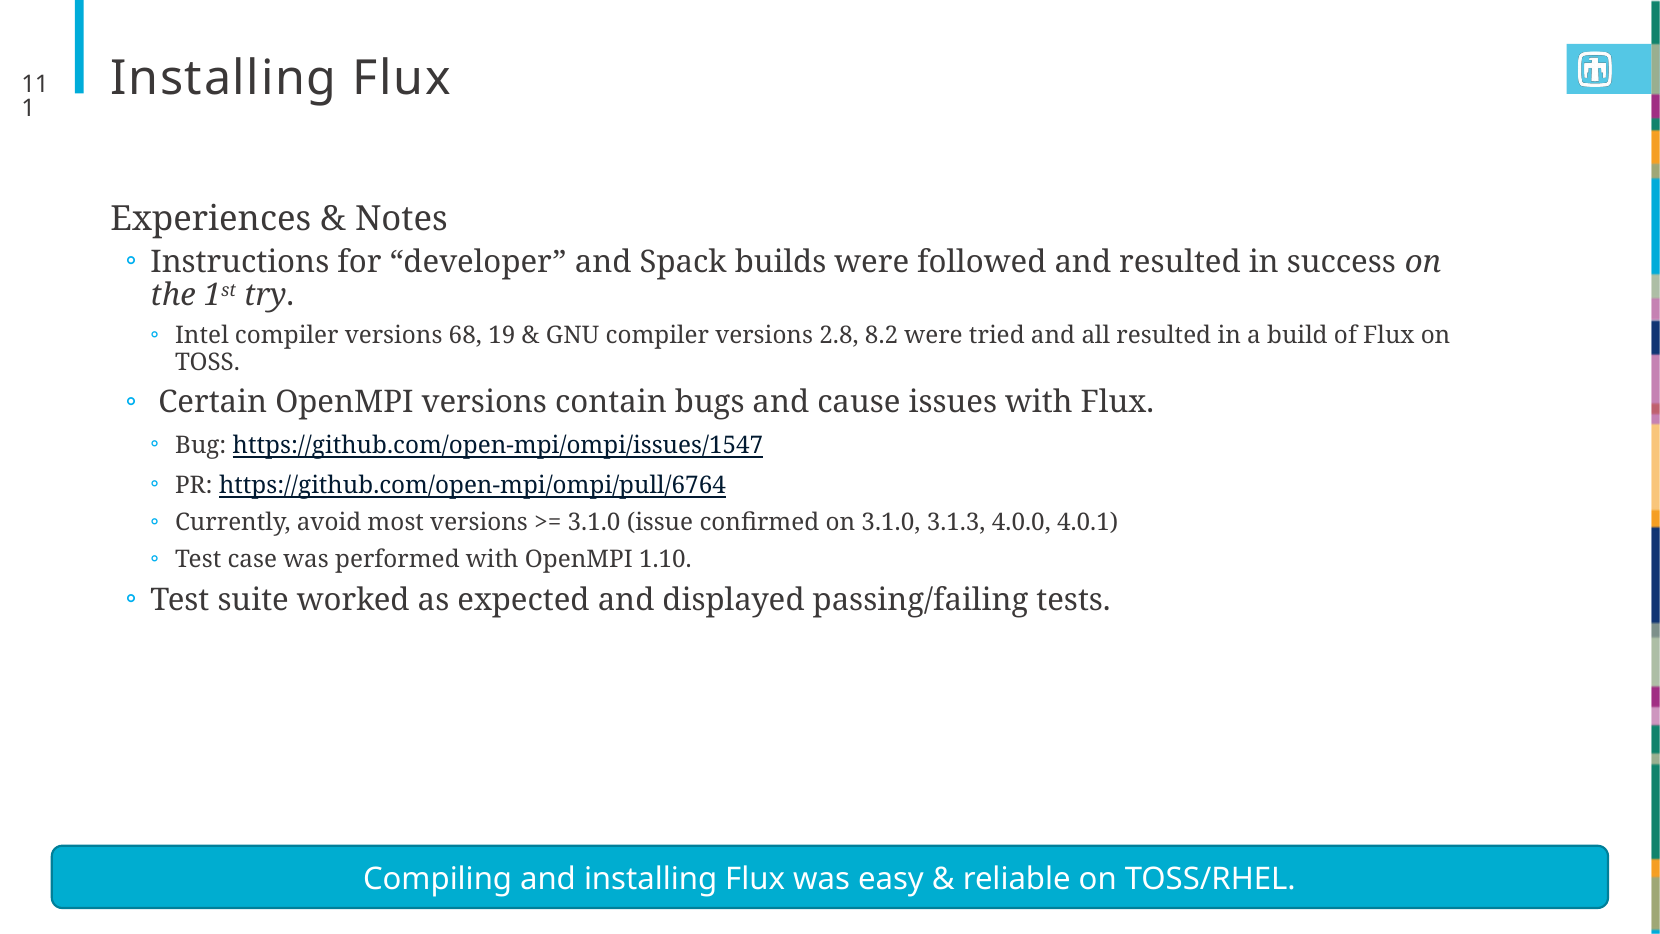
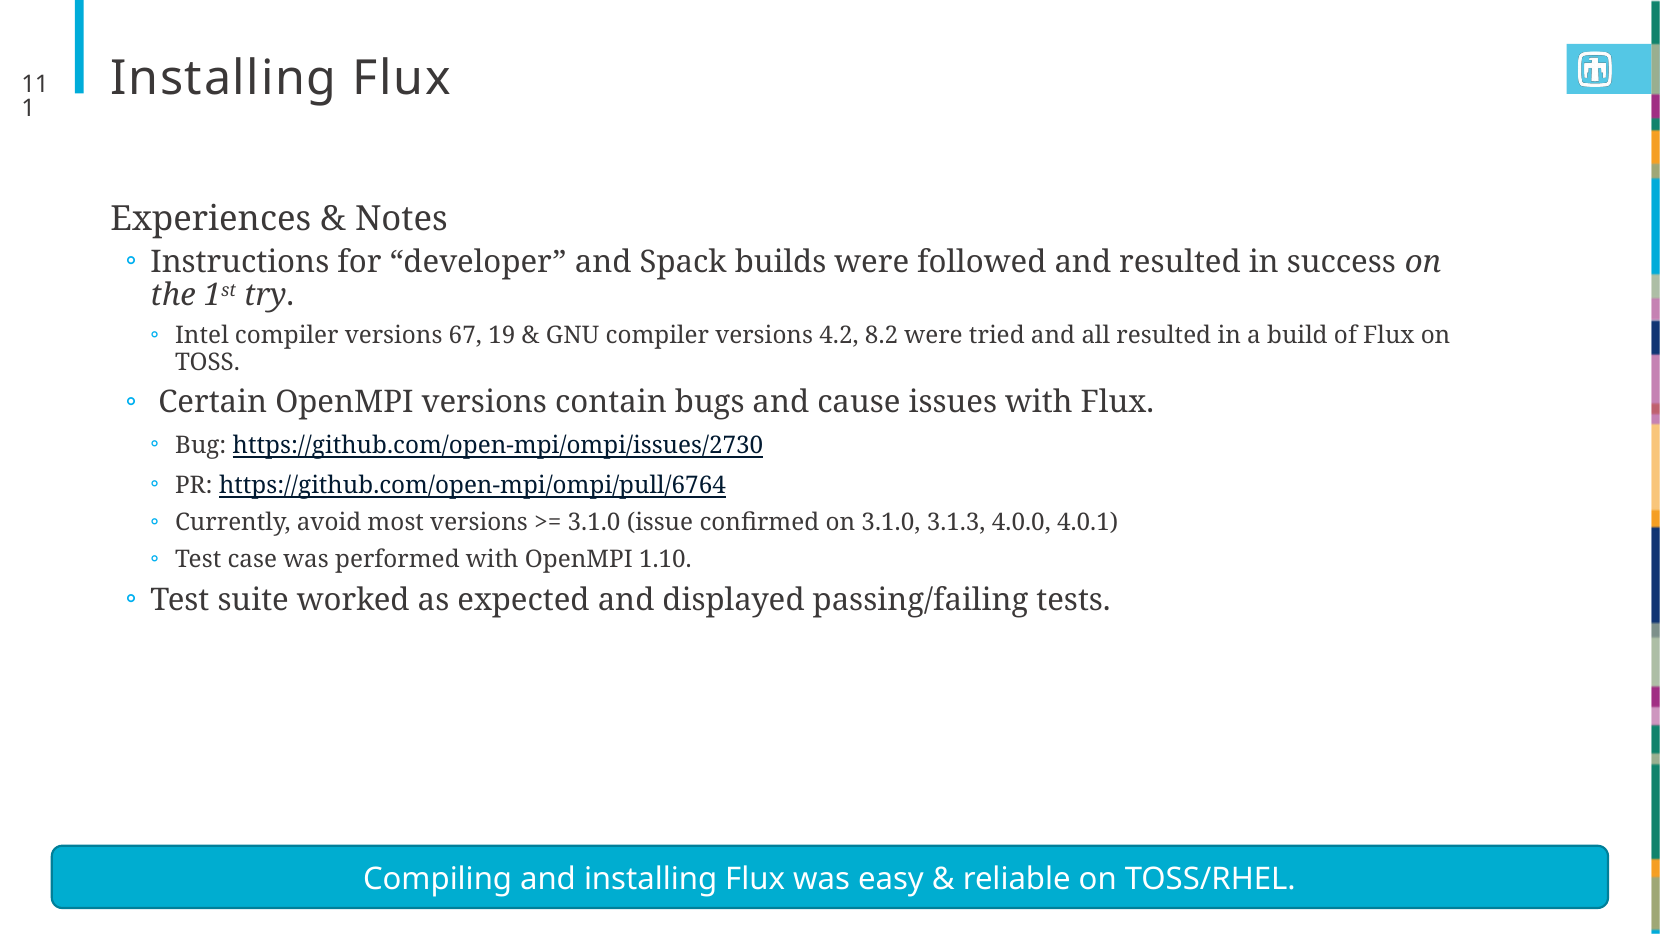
68: 68 -> 67
2.8: 2.8 -> 4.2
https://github.com/open-mpi/ompi/issues/1547: https://github.com/open-mpi/ompi/issues/1547 -> https://github.com/open-mpi/ompi/issues/2730
